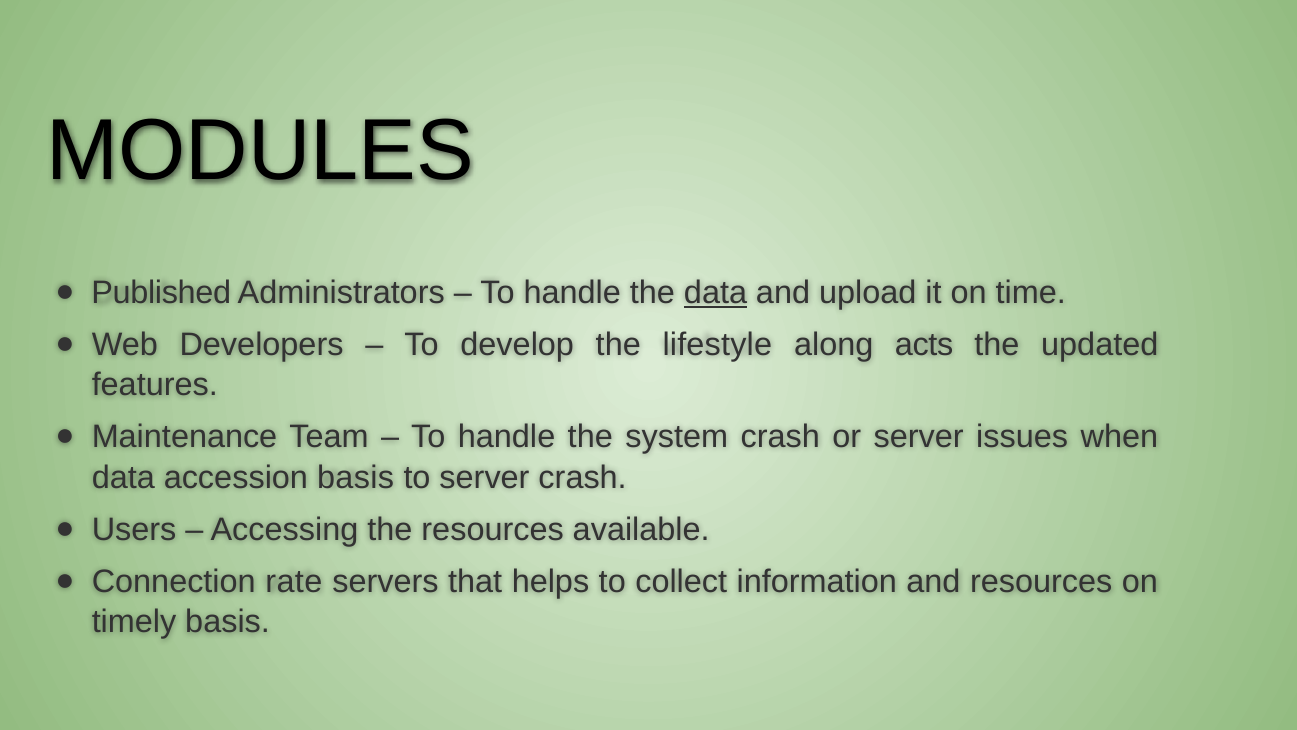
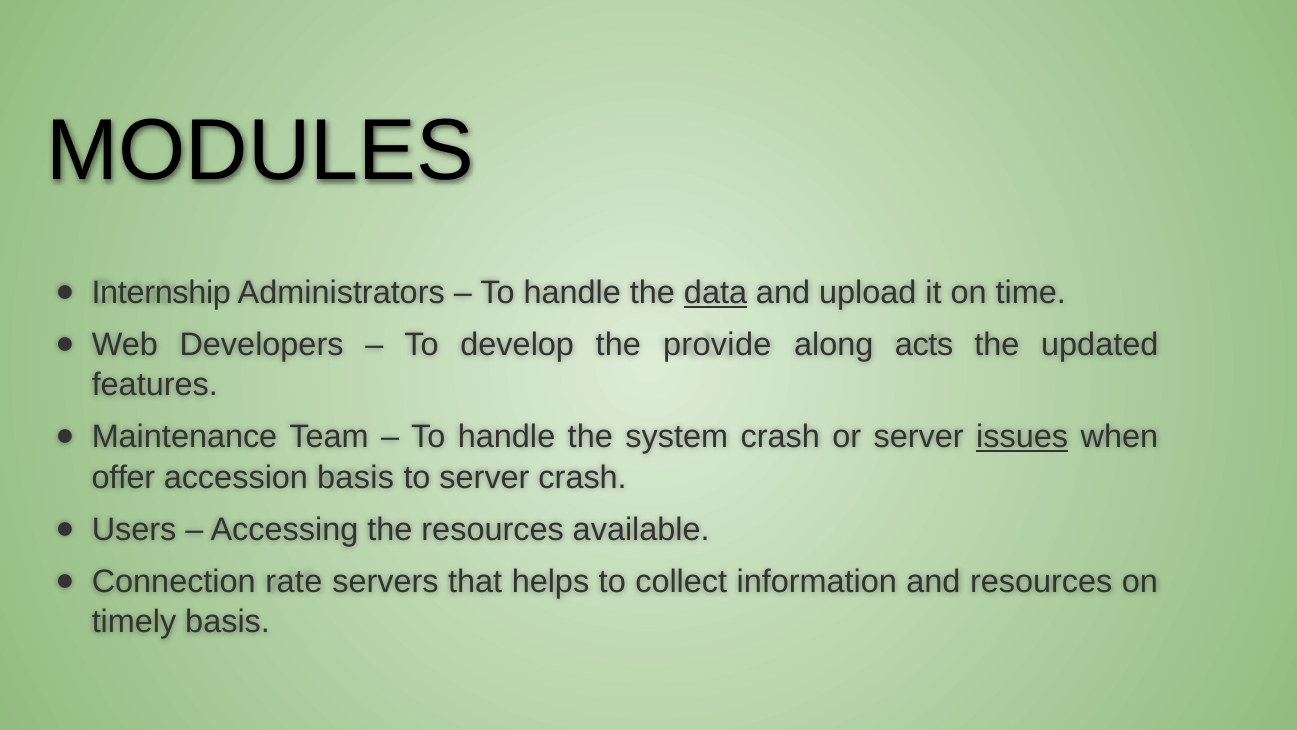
Published: Published -> Internship
lifestyle: lifestyle -> provide
issues underline: none -> present
data at (123, 477): data -> offer
